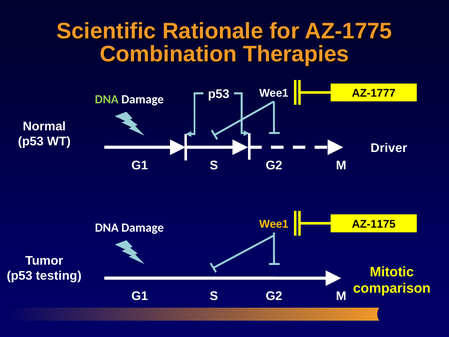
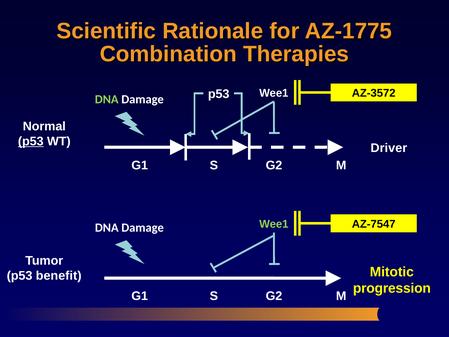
AZ-1777: AZ-1777 -> AZ-3572
p53 at (31, 141) underline: none -> present
Wee1 at (274, 224) colour: yellow -> light green
AZ-1175: AZ-1175 -> AZ-7547
testing: testing -> benefit
comparison: comparison -> progression
